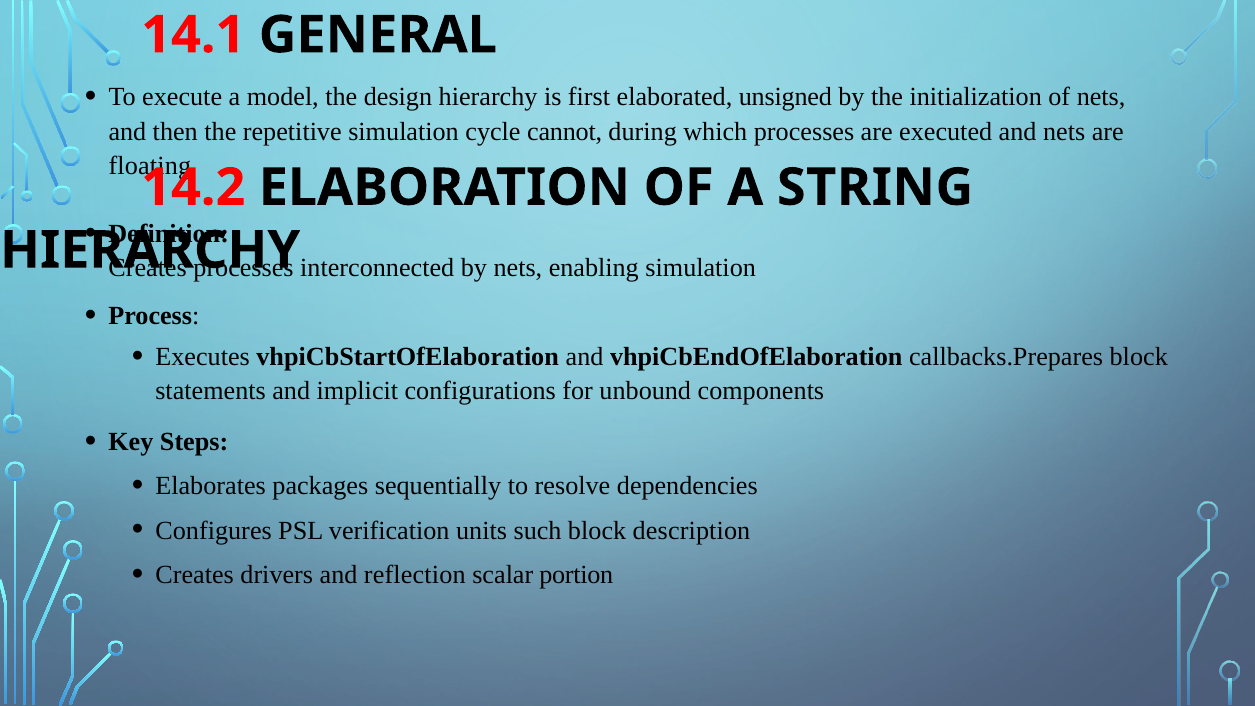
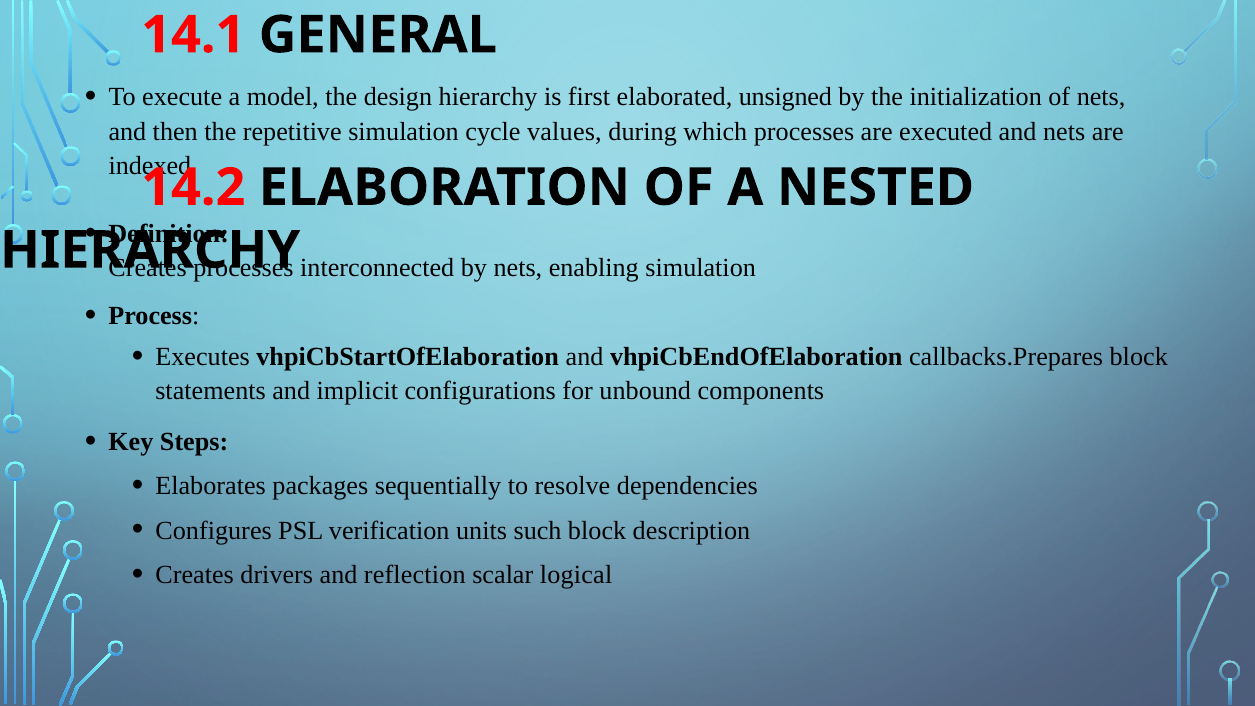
cannot: cannot -> values
floating: floating -> indexed
STRING: STRING -> NESTED
portion: portion -> logical
